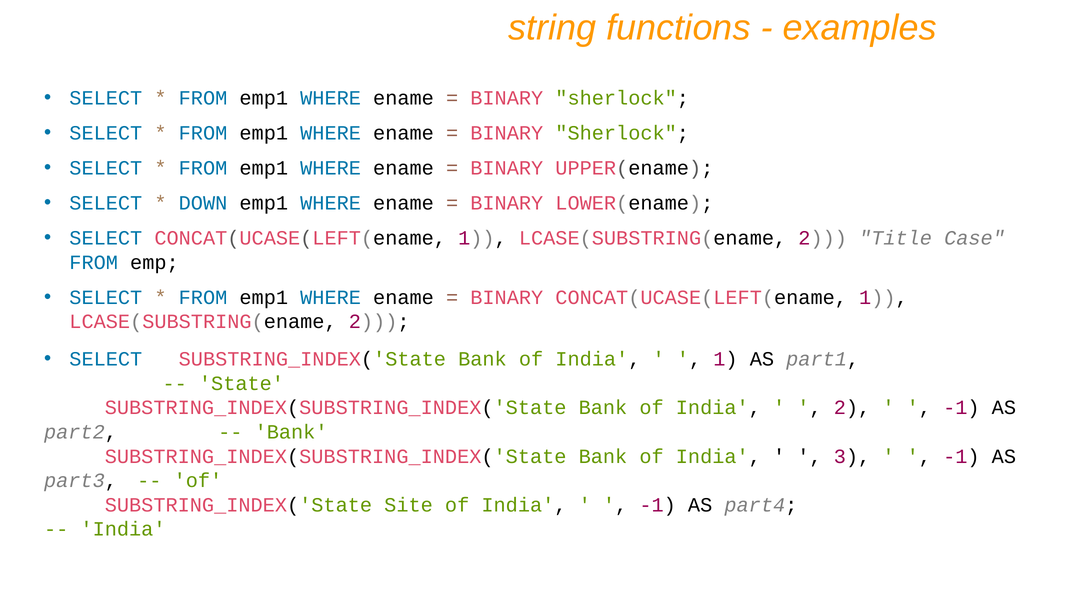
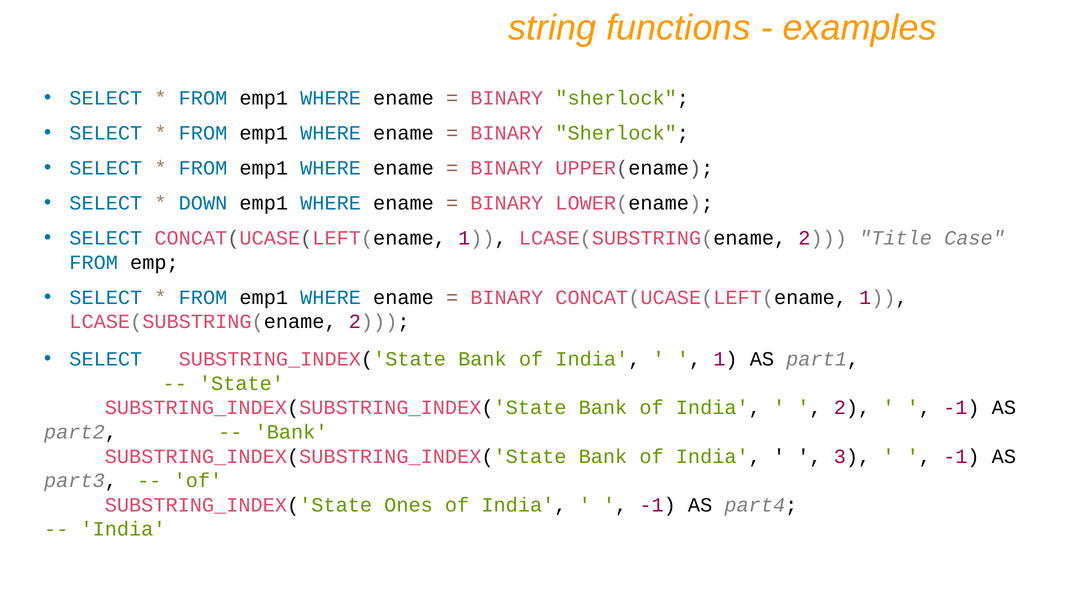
Site: Site -> Ones
